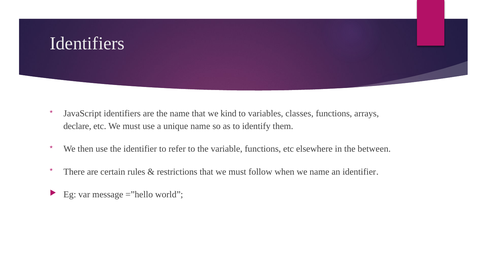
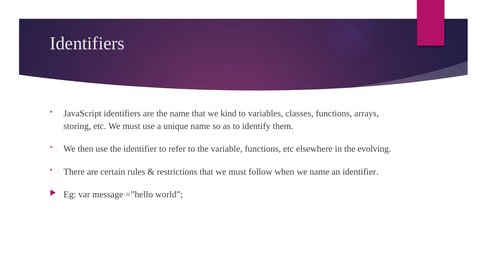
declare: declare -> storing
between: between -> evolving
